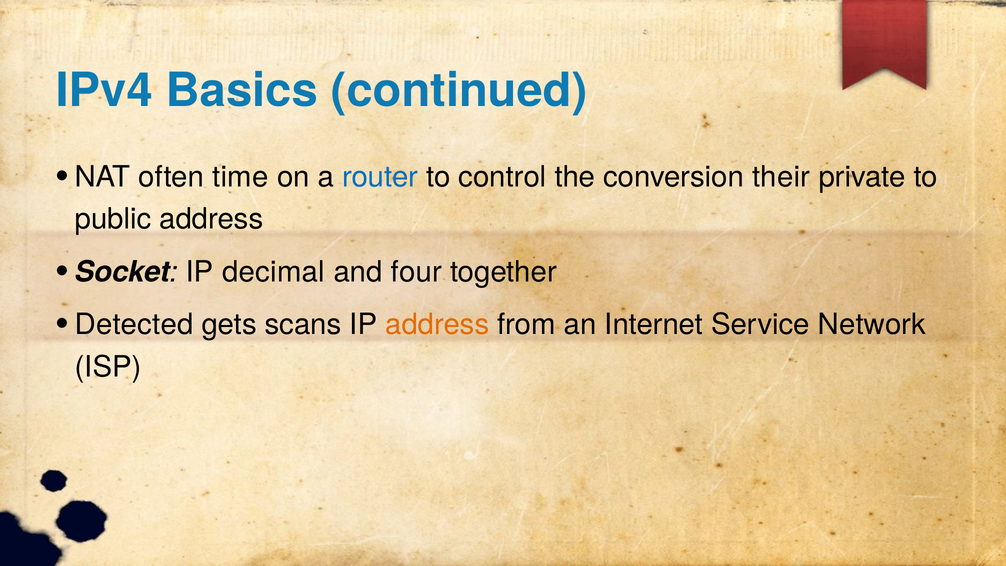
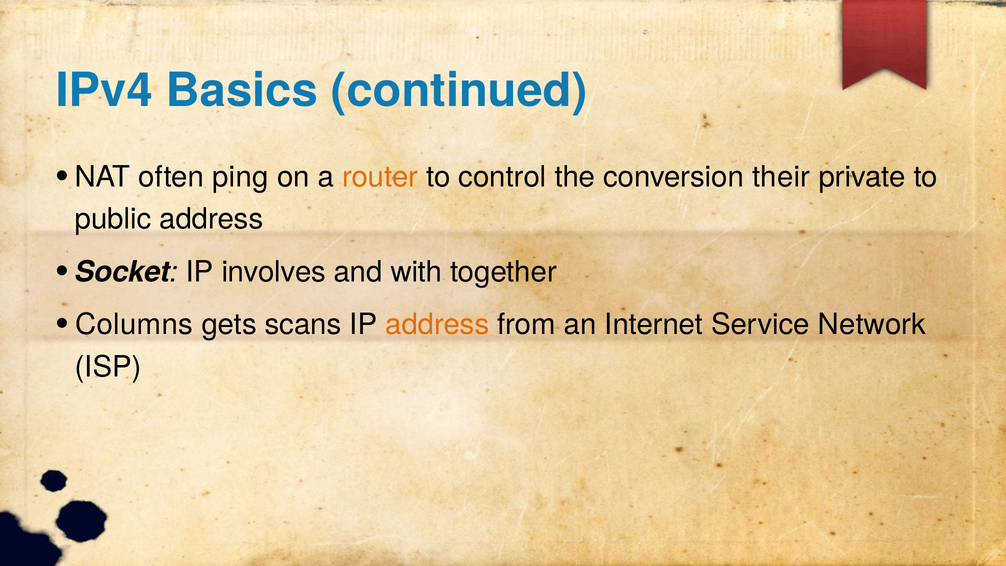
time: time -> ping
router colour: blue -> orange
decimal: decimal -> involves
four: four -> with
Detected: Detected -> Columns
